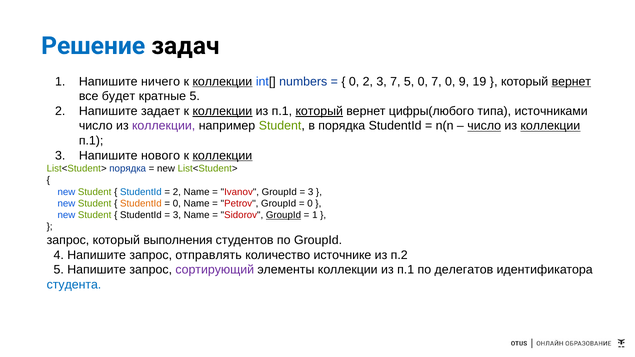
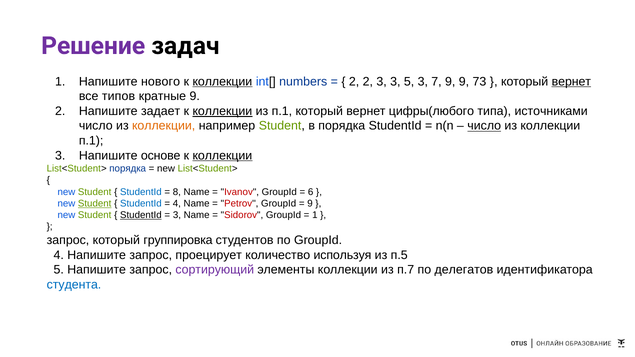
Решение colour: blue -> purple
ничего: ничего -> нового
0 at (354, 81): 0 -> 2
3 7: 7 -> 3
5 0: 0 -> 3
7 0: 0 -> 9
19: 19 -> 73
будет: будет -> типов
кратные 5: 5 -> 9
который at (319, 111) underline: present -> none
коллекции at (164, 126) colour: purple -> orange
коллекции at (550, 126) underline: present -> none
нового: нового -> основе
2 at (177, 192): 2 -> 8
3 at (311, 192): 3 -> 6
Student at (95, 204) underline: none -> present
StudentId at (141, 204) colour: orange -> blue
0 at (177, 204): 0 -> 4
0 at (310, 204): 0 -> 9
StudentId at (141, 215) underline: none -> present
GroupId at (283, 215) underline: present -> none
выполнения: выполнения -> группировка
отправлять: отправлять -> проецирует
источнике: источнике -> используя
п.2: п.2 -> п.5
элементы коллекции из п.1: п.1 -> п.7
